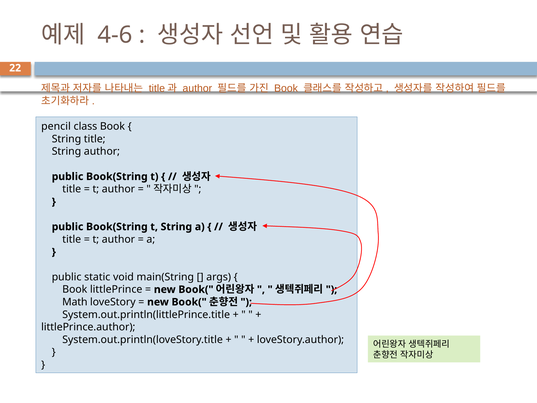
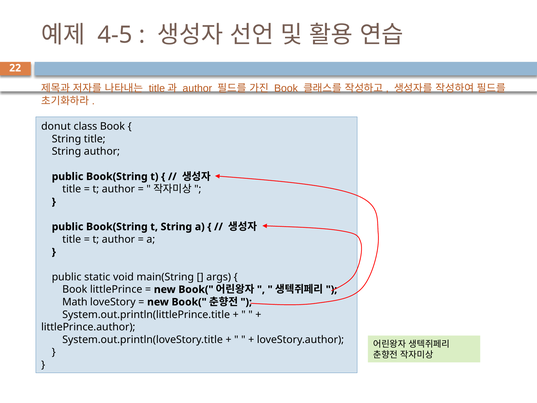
4-6: 4-6 -> 4-5
pencil: pencil -> donut
